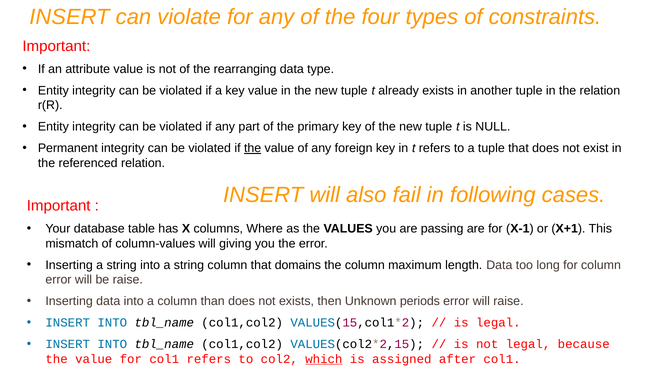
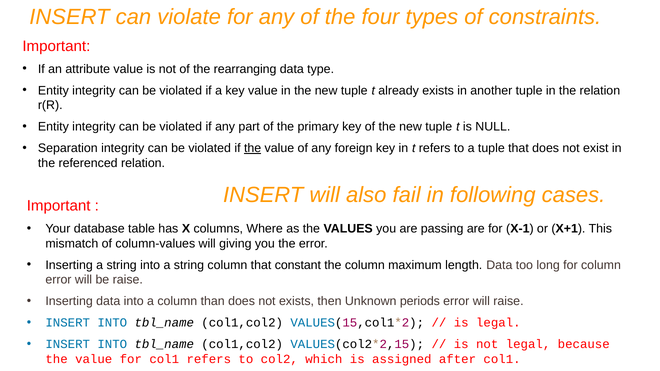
Permanent: Permanent -> Separation
domains: domains -> constant
which underline: present -> none
